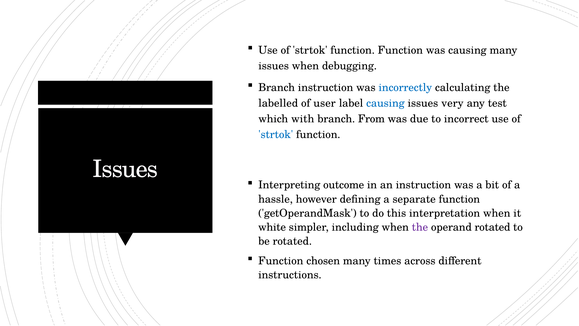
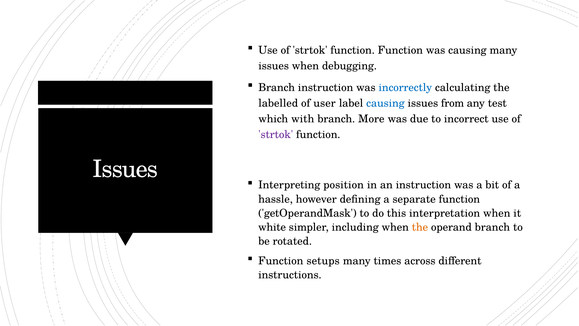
very: very -> from
From: From -> More
strtok at (276, 134) colour: blue -> purple
outcome: outcome -> position
the at (420, 227) colour: purple -> orange
operand rotated: rotated -> branch
chosen: chosen -> setups
